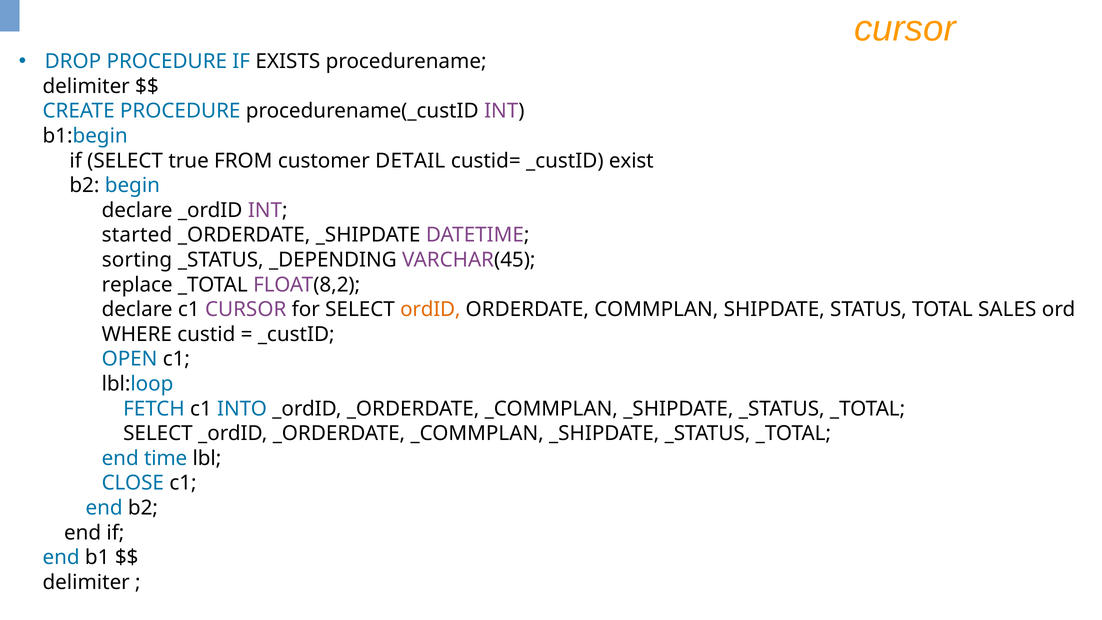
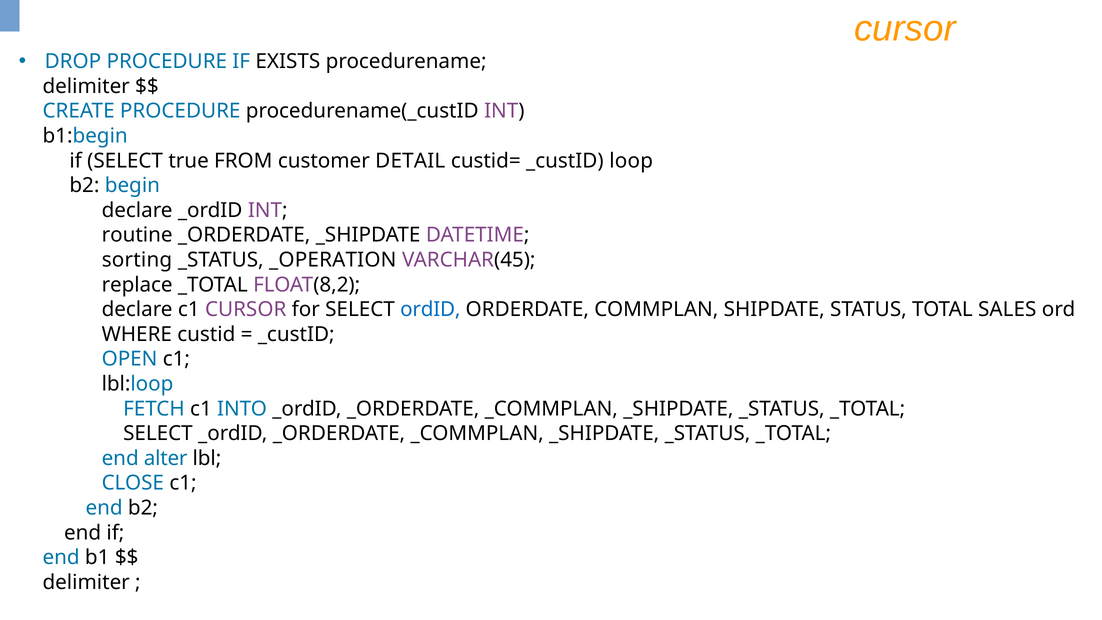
exist: exist -> loop
started: started -> routine
_DEPENDING: _DEPENDING -> _OPERATION
ordID colour: orange -> blue
time: time -> alter
